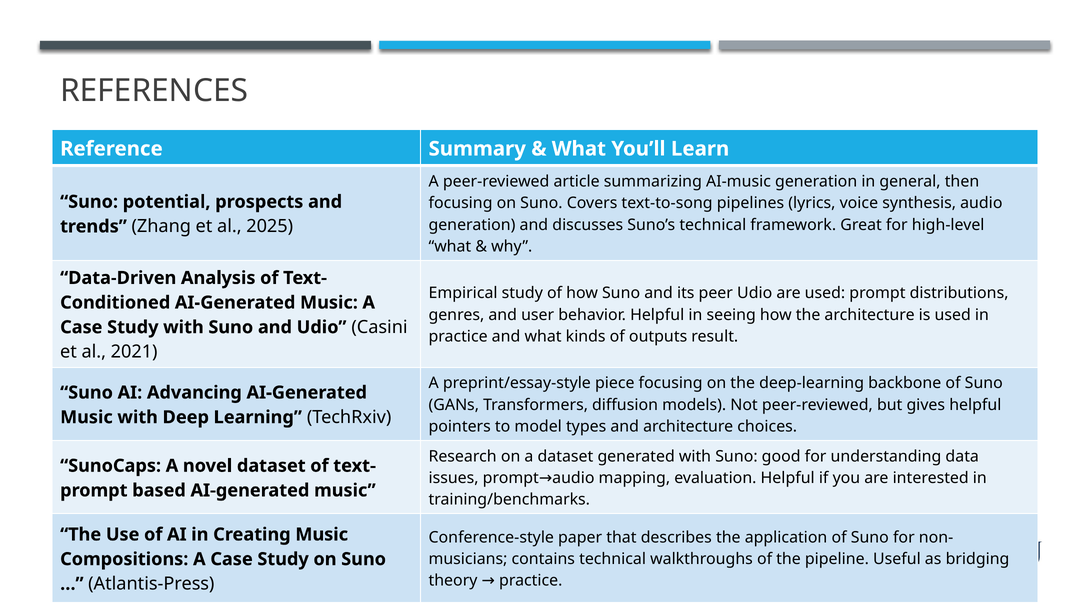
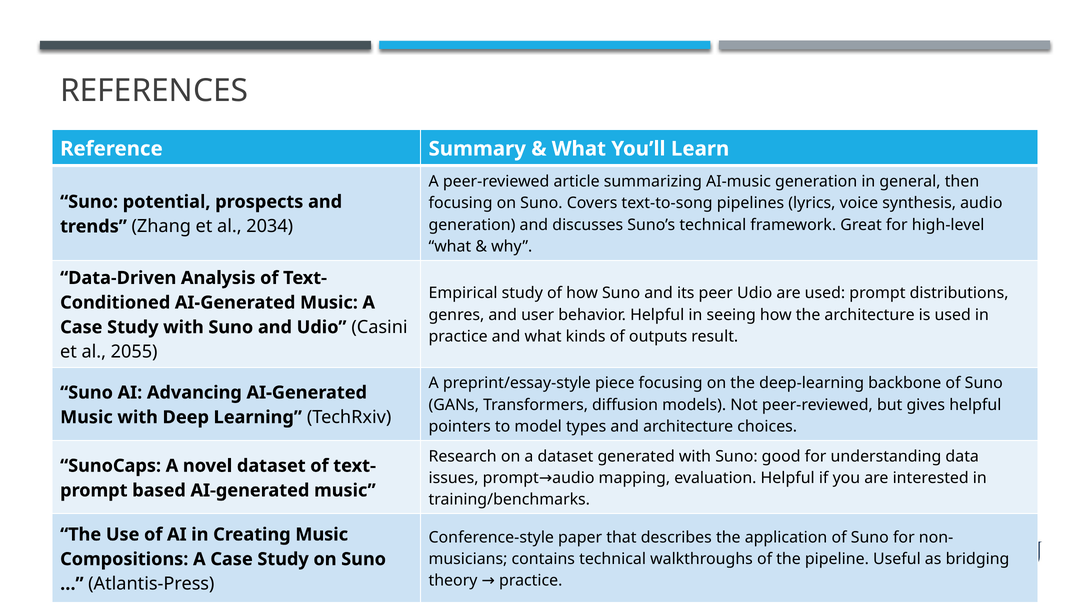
2025: 2025 -> 2034
2021: 2021 -> 2055
